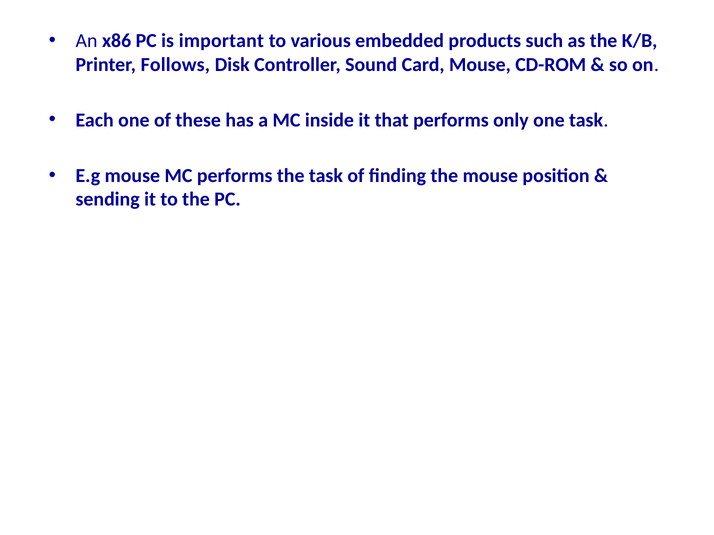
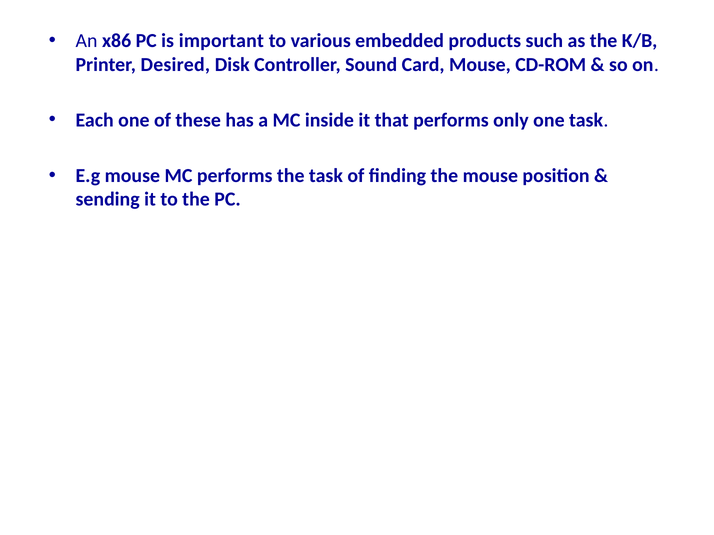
Follows: Follows -> Desired
